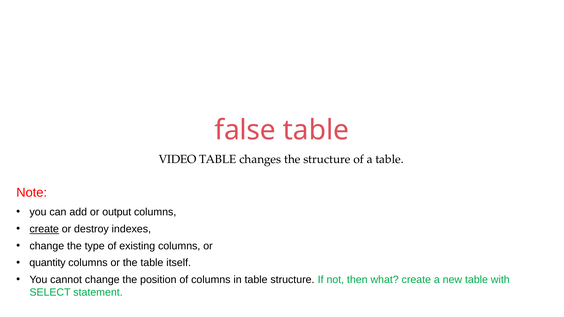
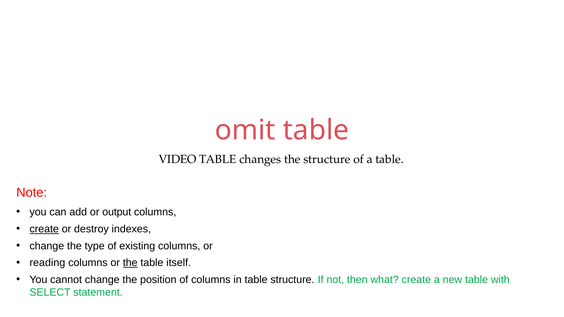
false: false -> omit
quantity: quantity -> reading
the at (130, 263) underline: none -> present
